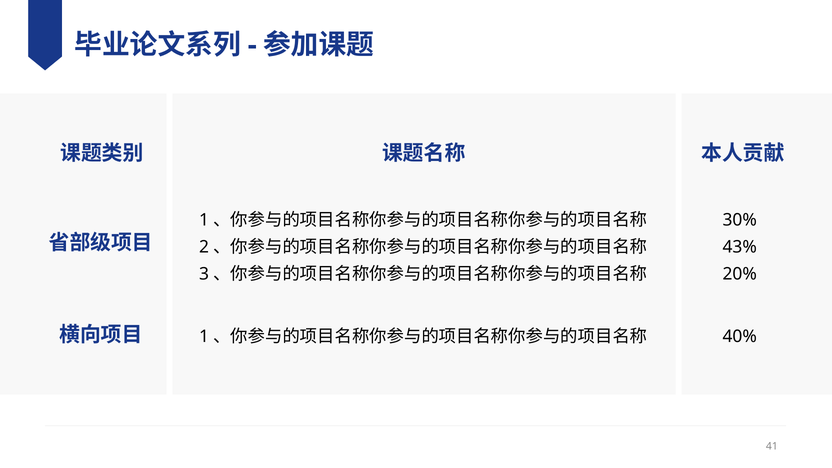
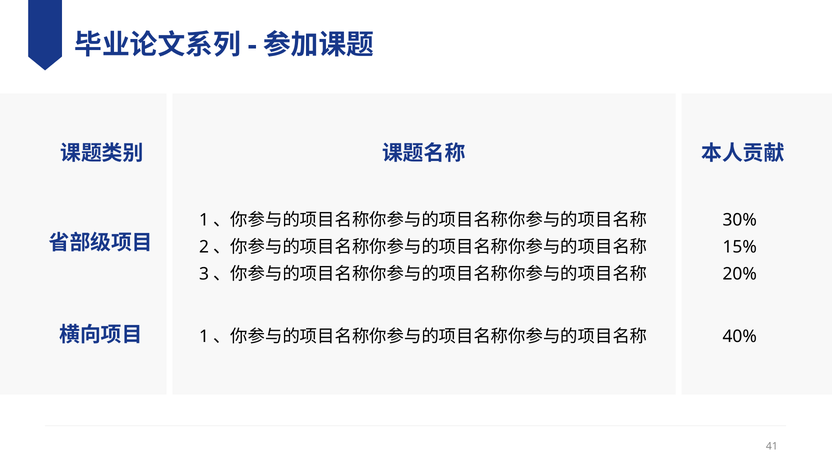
43%: 43% -> 15%
